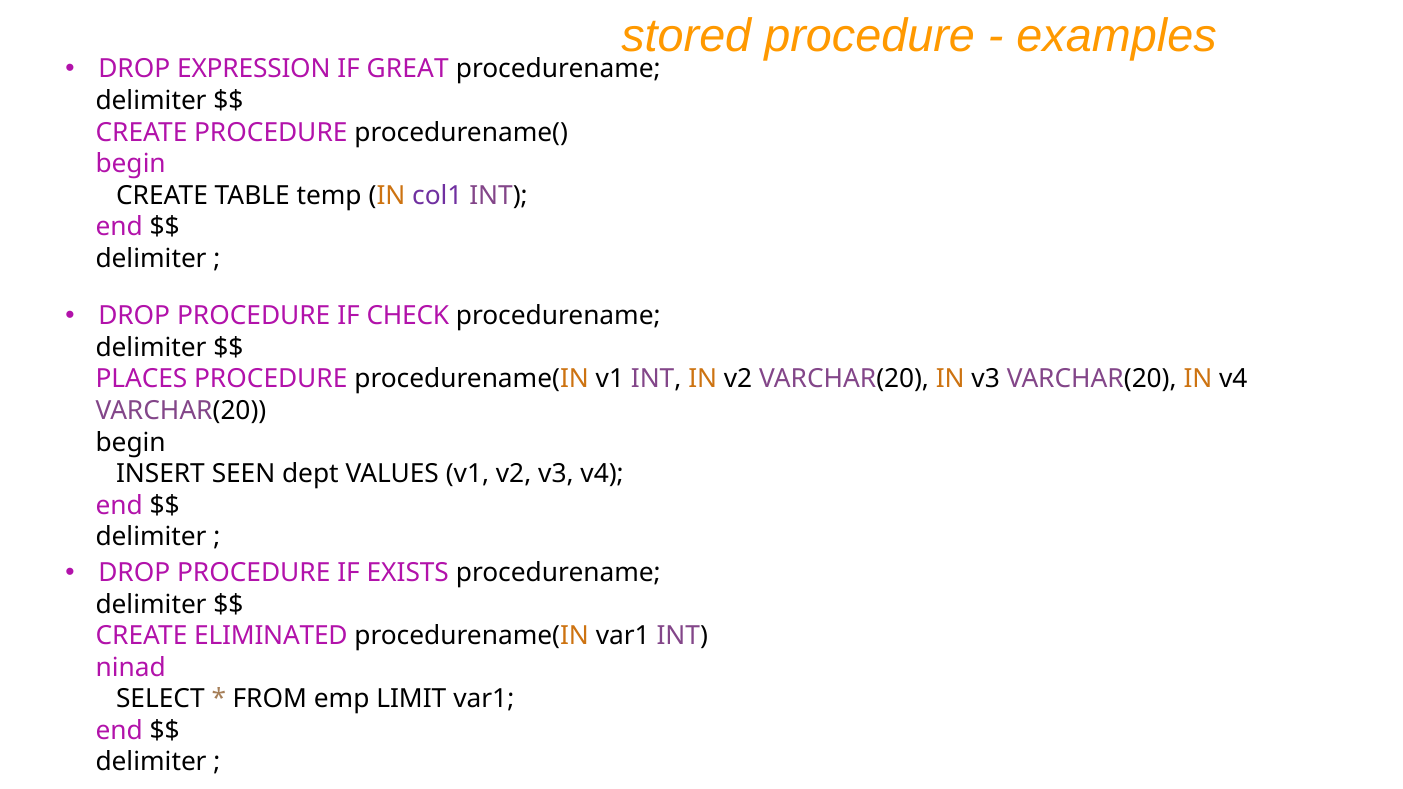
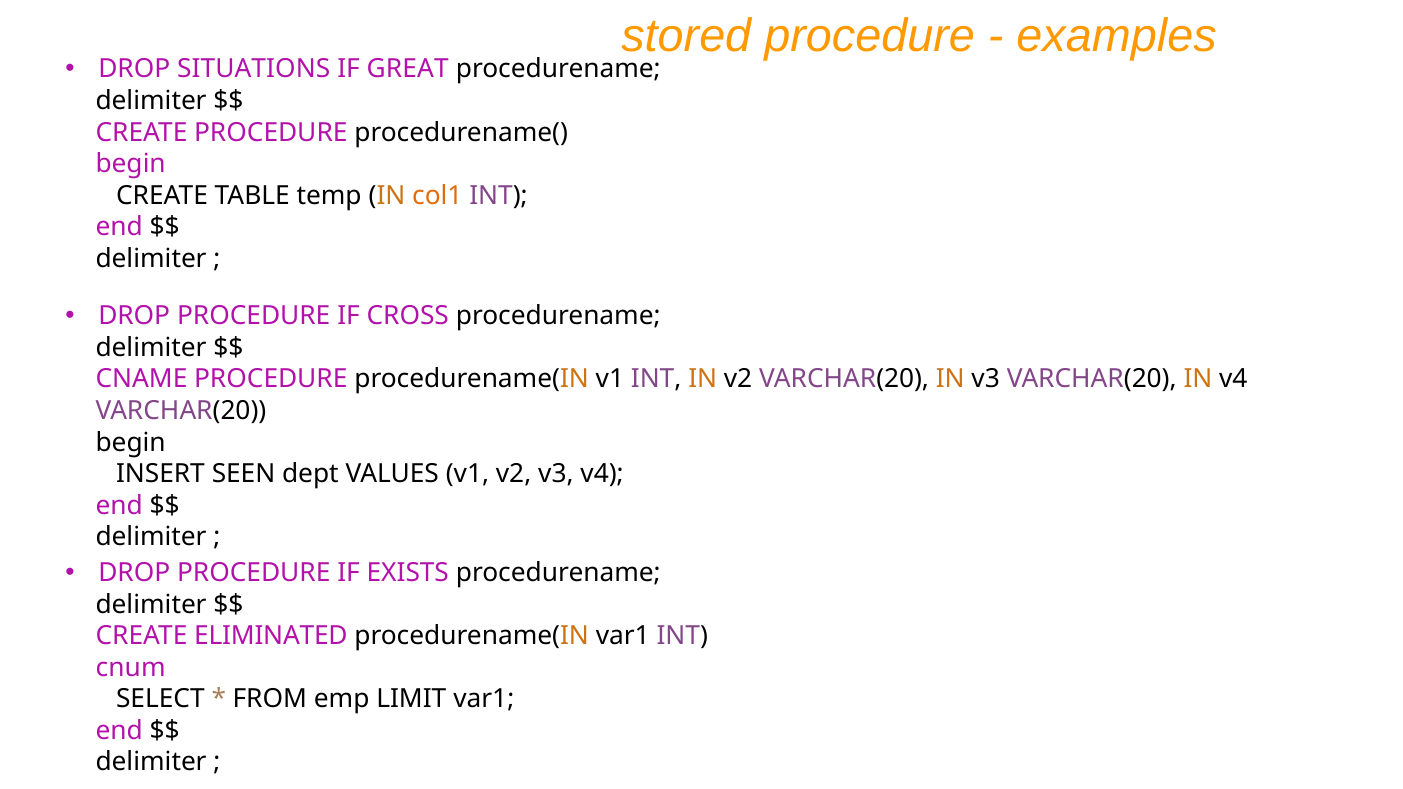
EXPRESSION: EXPRESSION -> SITUATIONS
col1 colour: purple -> orange
CHECK: CHECK -> CROSS
PLACES: PLACES -> CNAME
ninad: ninad -> cnum
